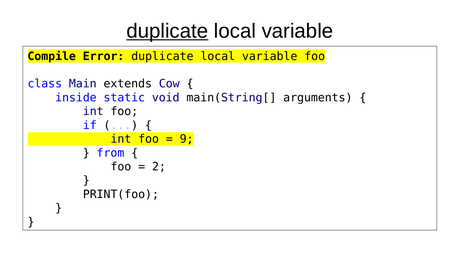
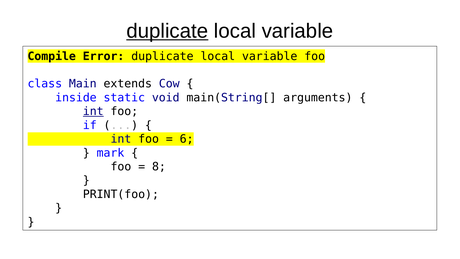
int at (93, 111) underline: none -> present
9: 9 -> 6
from: from -> mark
2: 2 -> 8
